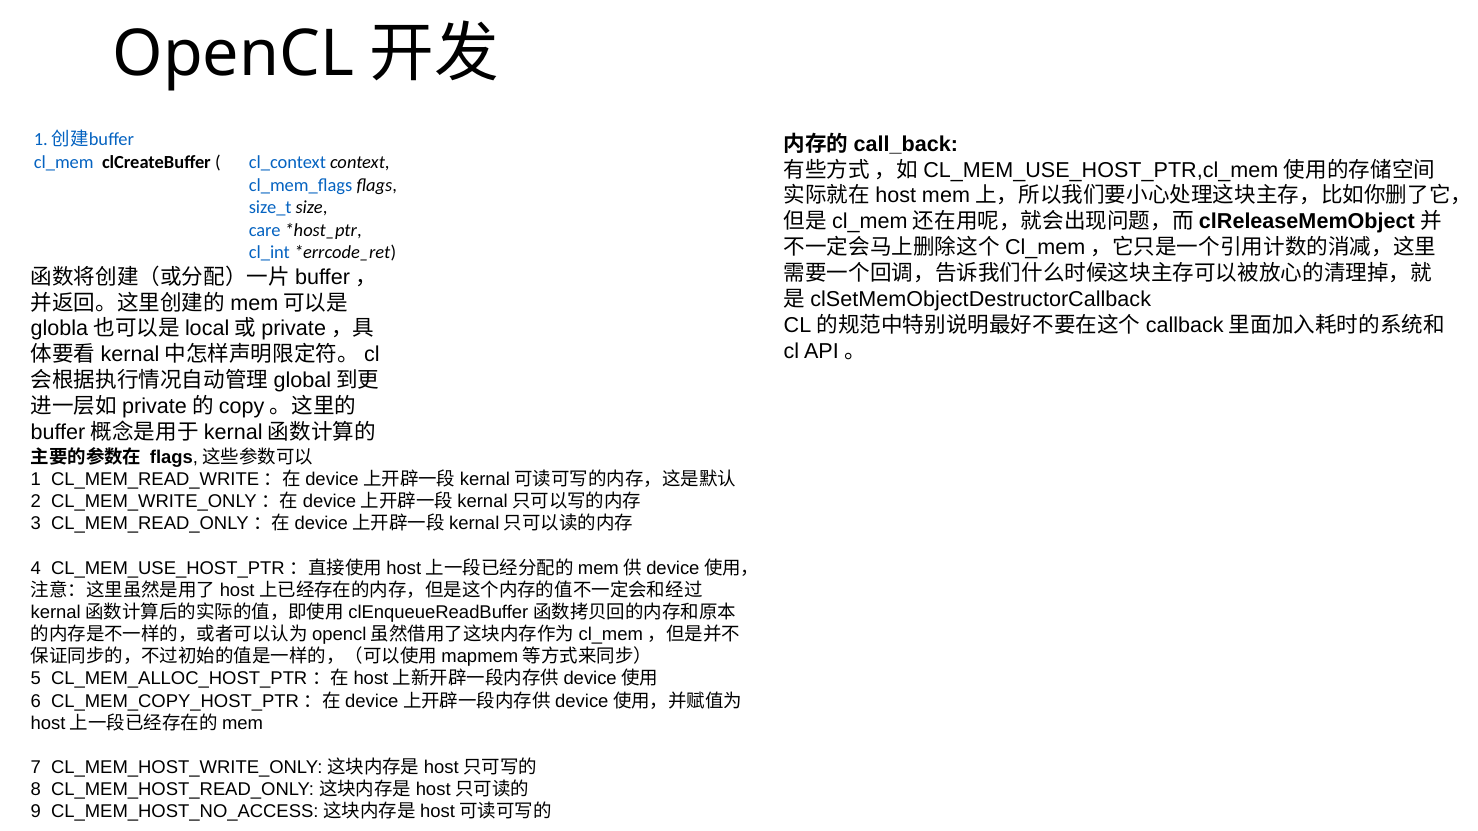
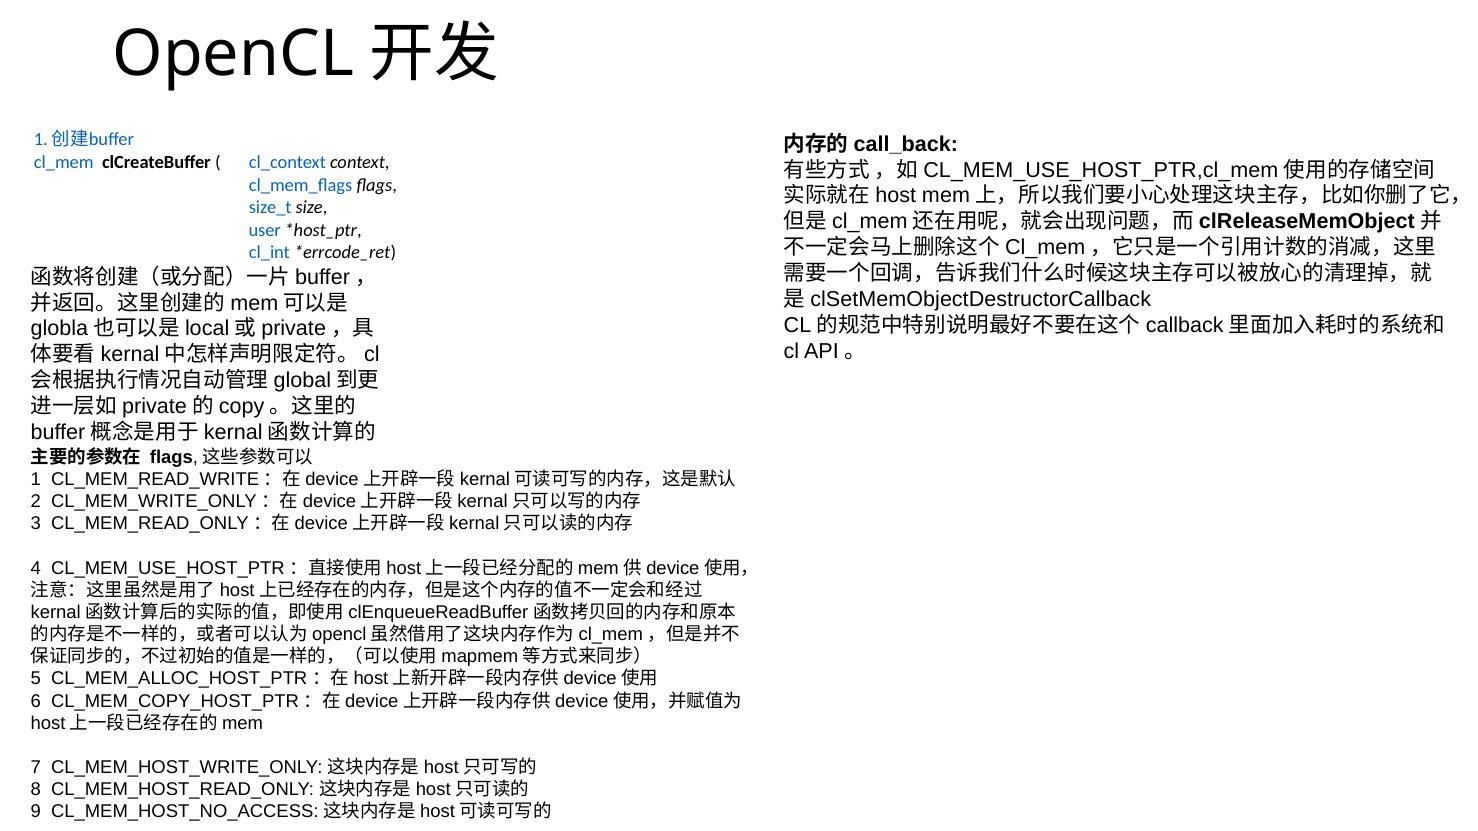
care: care -> user
